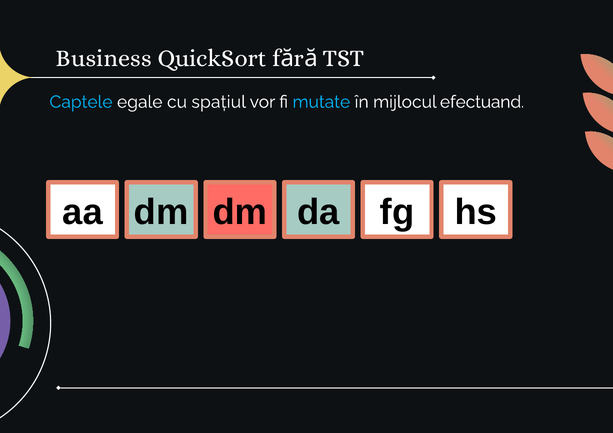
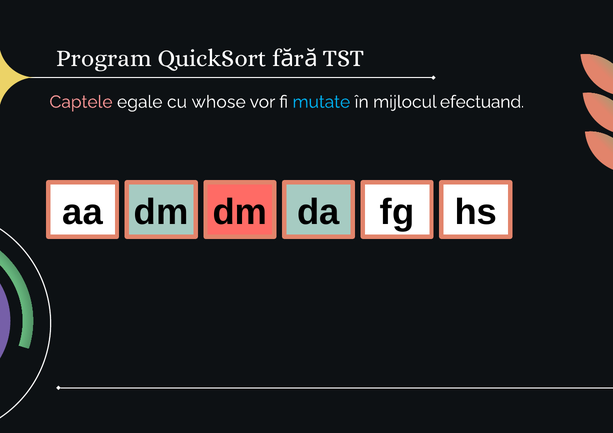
Business: Business -> Program
Captele colour: light blue -> pink
spațiul: spațiul -> whose
